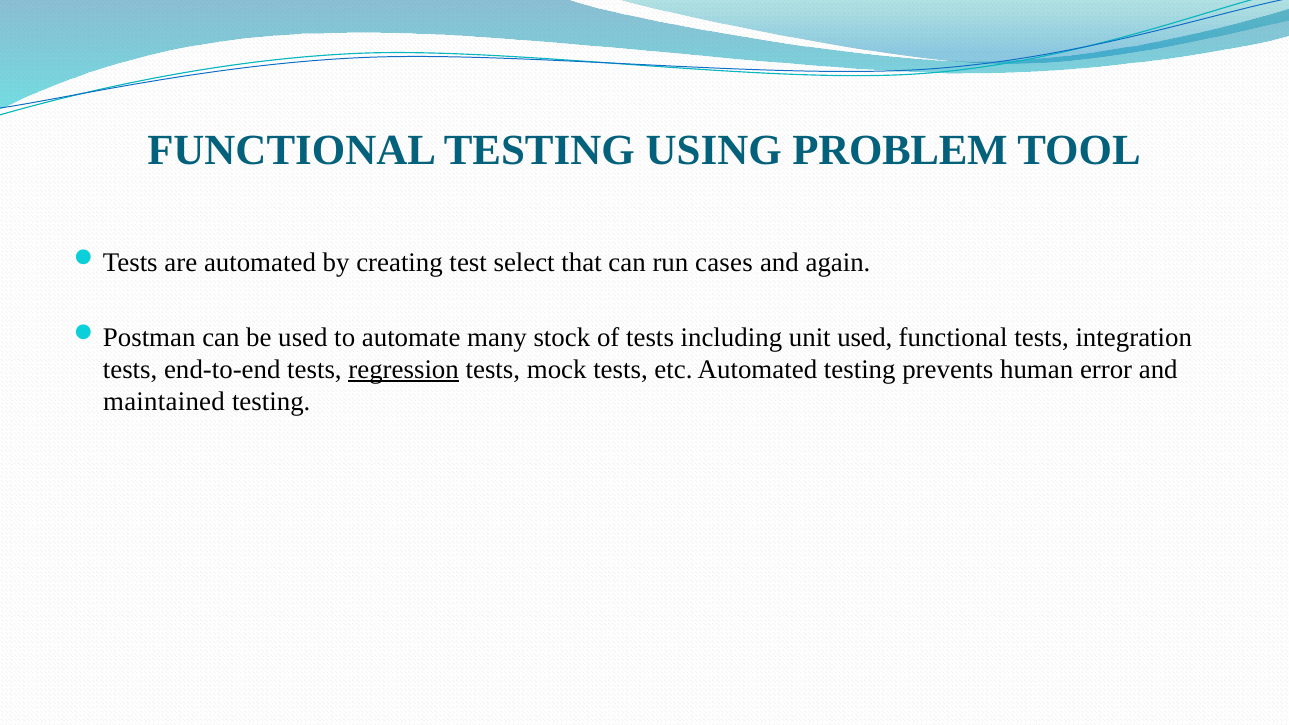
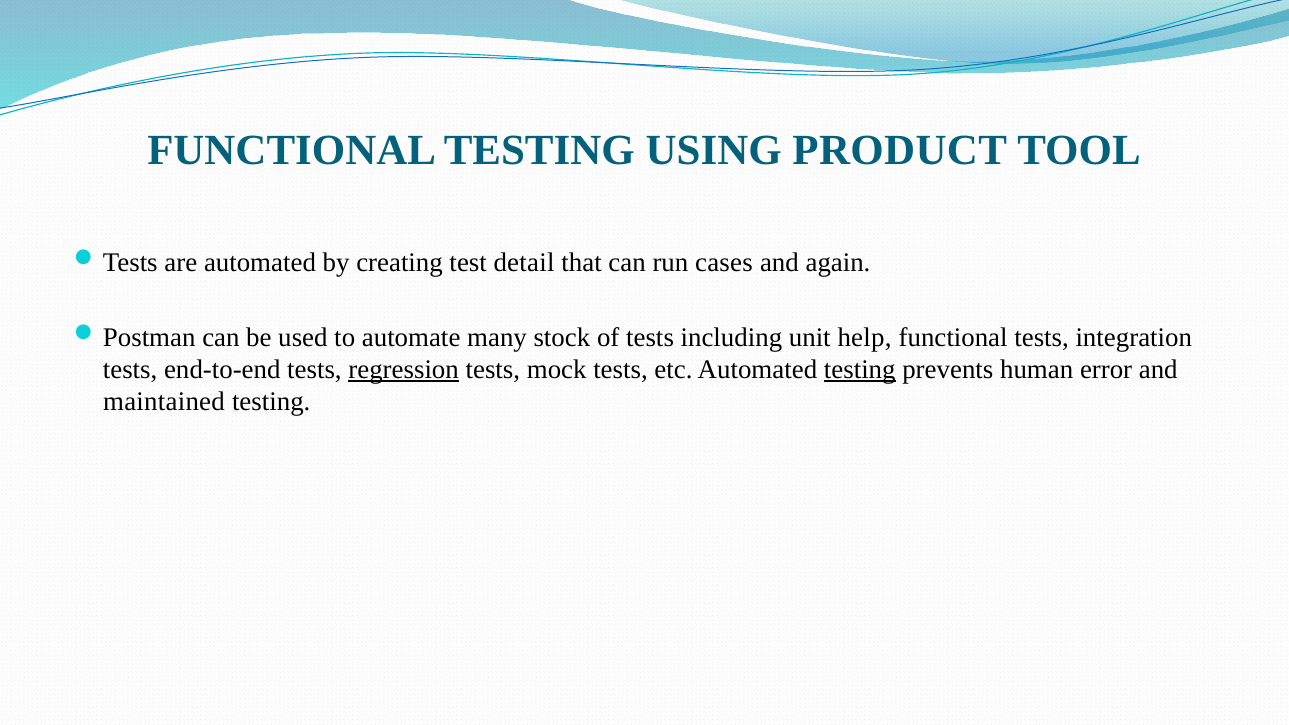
PROBLEM: PROBLEM -> PRODUCT
select: select -> detail
unit used: used -> help
testing at (860, 370) underline: none -> present
